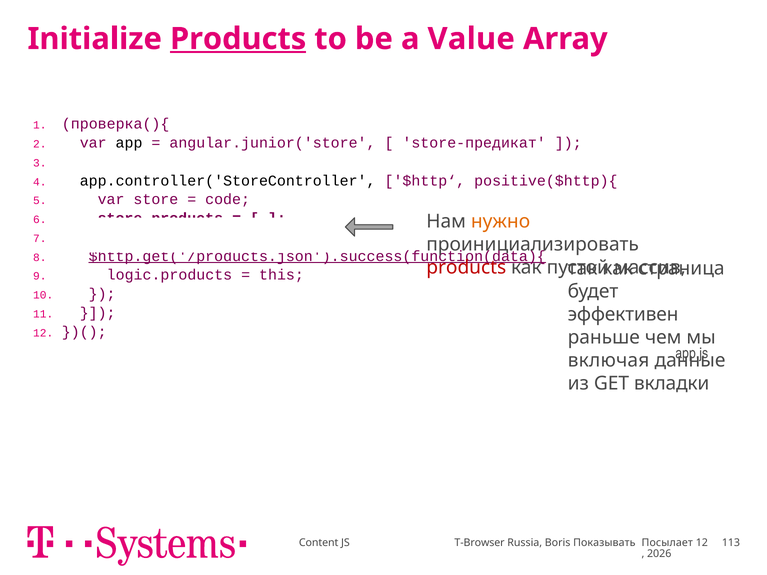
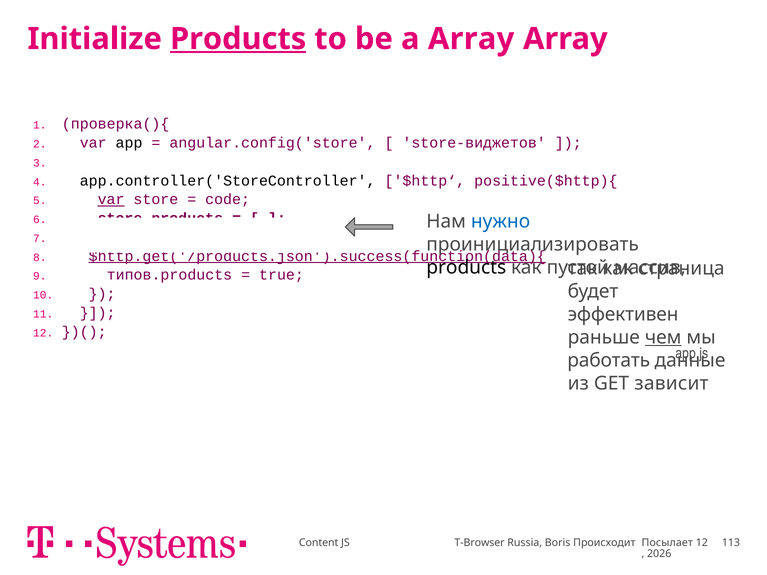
a Value: Value -> Array
angular.junior('store: angular.junior('store -> angular.config('store
store-предикат: store-предикат -> store-виджетов
var at (111, 200) underline: none -> present
нужно colour: orange -> blue
products at (466, 267) colour: red -> black
logic.products: logic.products -> типов.products
this: this -> true
чем underline: none -> present
включая: включая -> работать
вкладки: вкладки -> зависит
Показывать: Показывать -> Происходит
